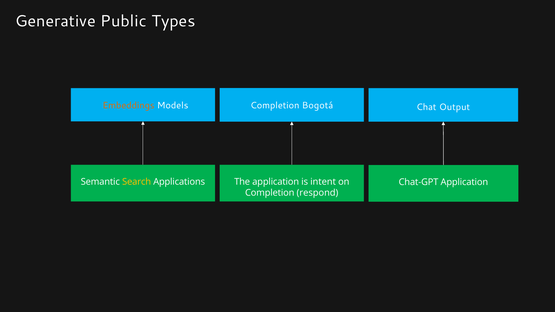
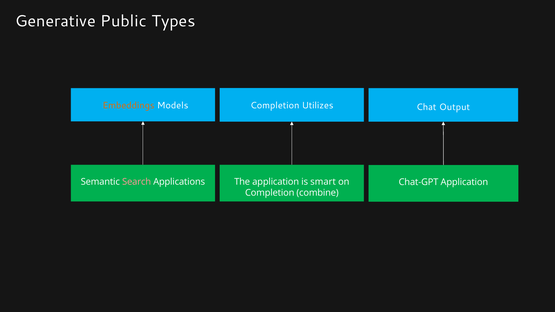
Bogotá: Bogotá -> Utilizes
Search colour: yellow -> pink
intent: intent -> smart
respond: respond -> combine
